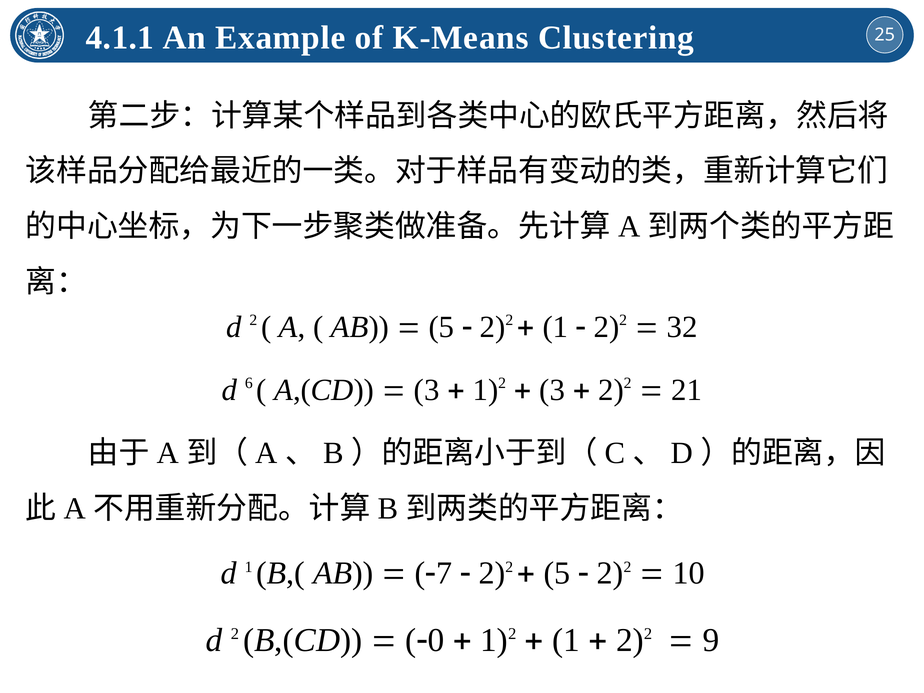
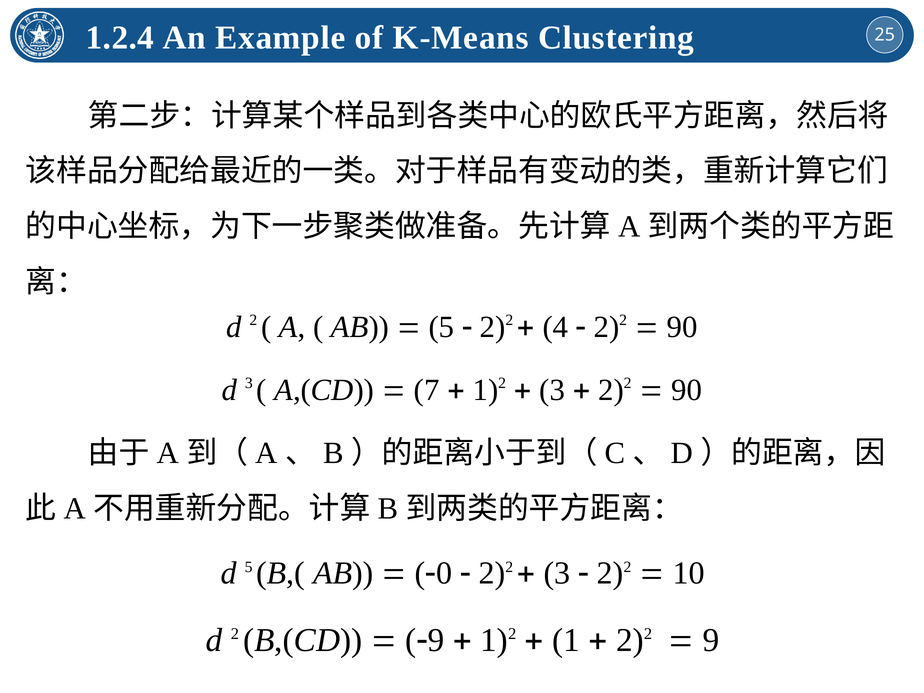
4.1.1: 4.1.1 -> 1.2.4
1 at (555, 327): 1 -> 4
32 at (682, 327): 32 -> 90
d 6: 6 -> 3
3 at (427, 390): 3 -> 7
21 at (687, 390): 21 -> 90
d 1: 1 -> 5
7: 7 -> 0
5 at (557, 573): 5 -> 3
0 at (436, 640): 0 -> 9
